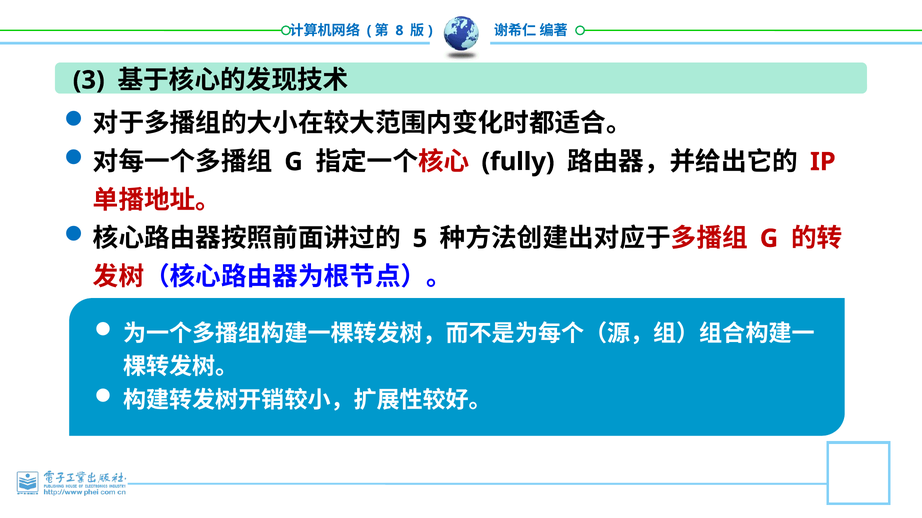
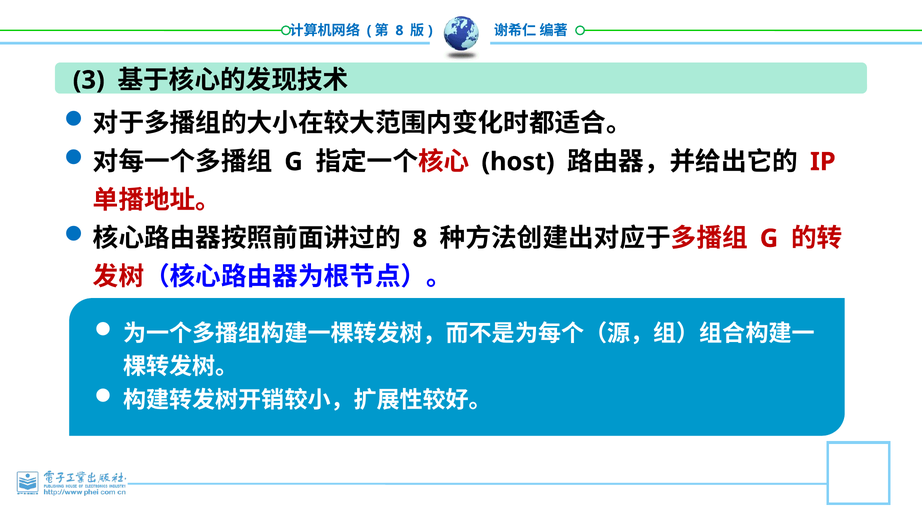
fully: fully -> host
5 at (420, 239): 5 -> 8
